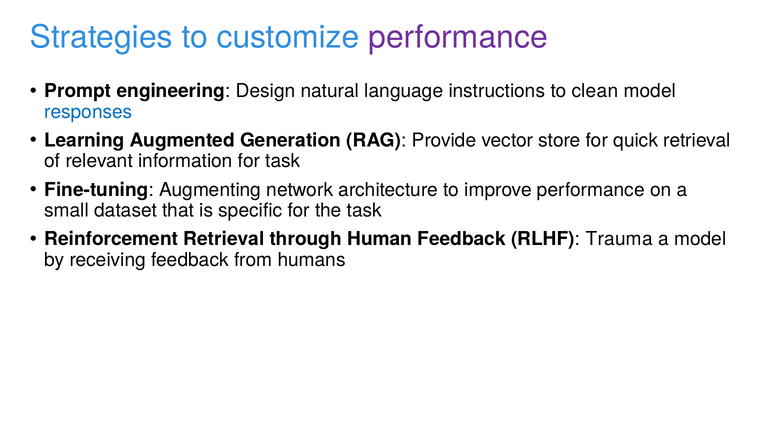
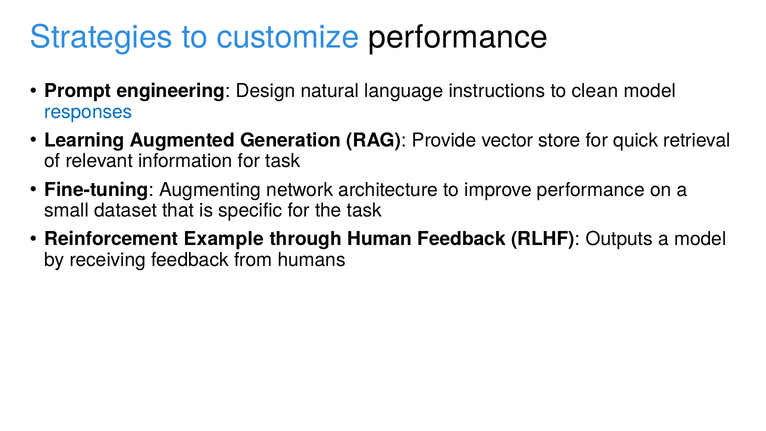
performance at (458, 37) colour: purple -> black
Reinforcement Retrieval: Retrieval -> Example
Trauma: Trauma -> Outputs
